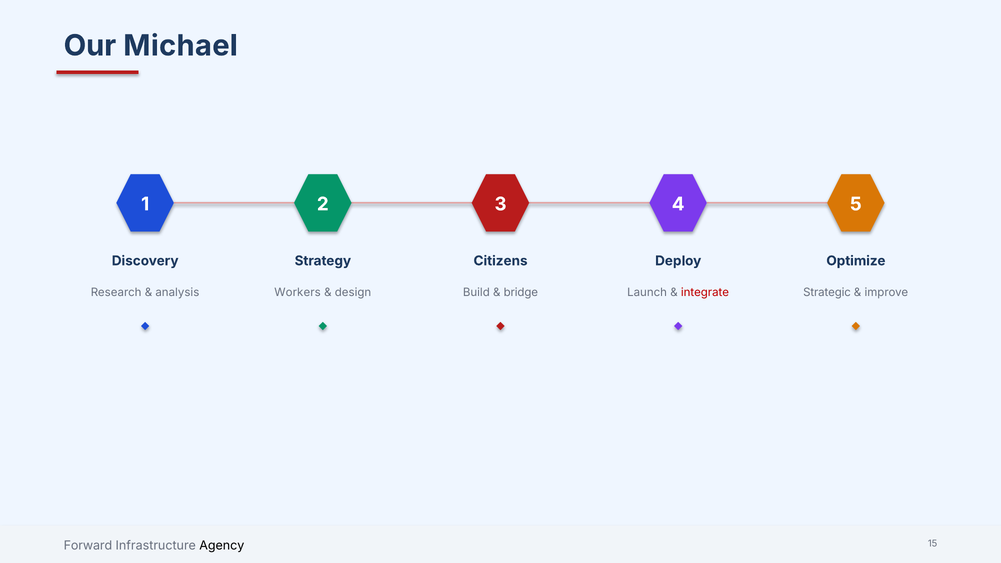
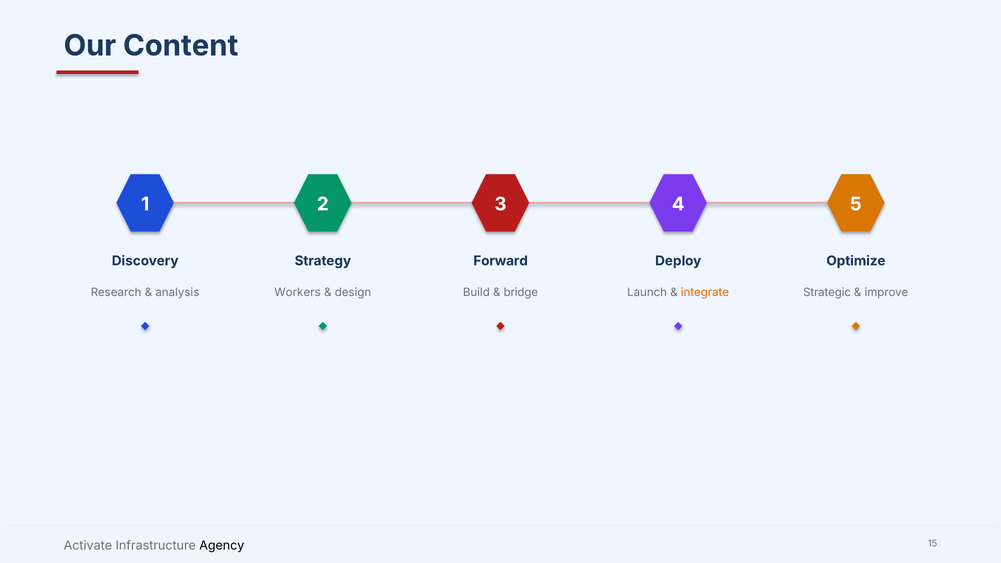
Michael: Michael -> Content
Citizens: Citizens -> Forward
integrate colour: red -> orange
Forward: Forward -> Activate
